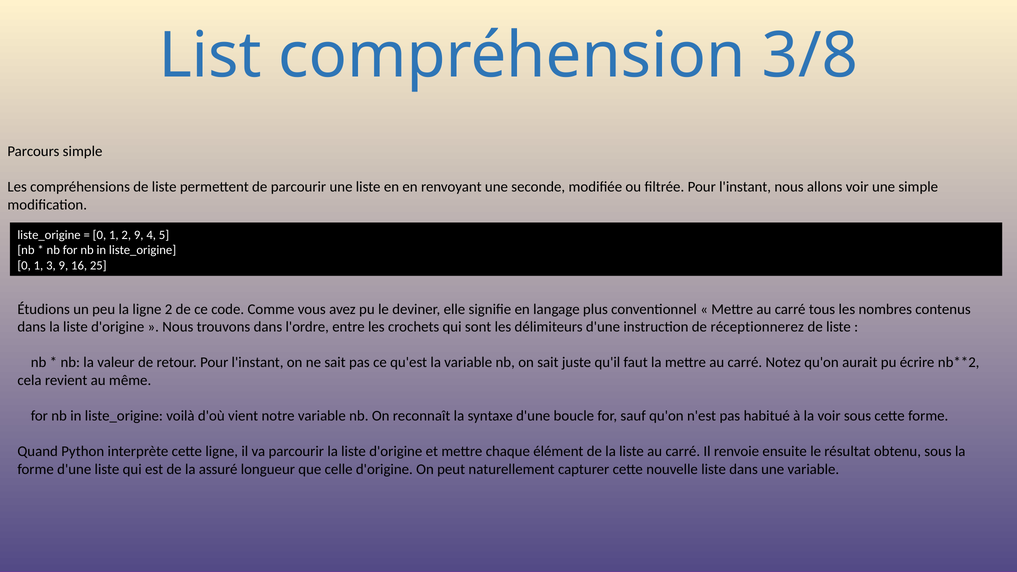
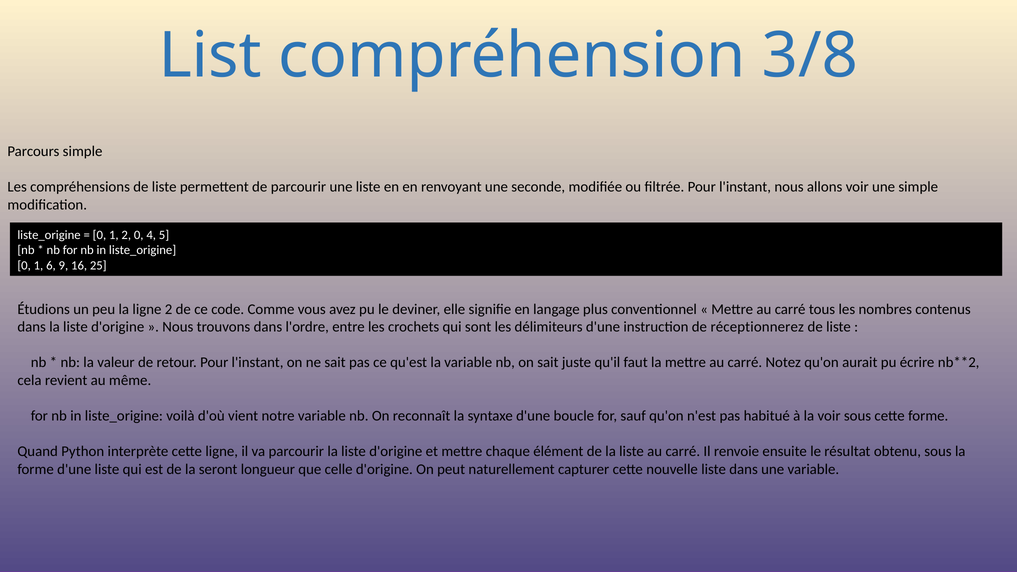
2 9: 9 -> 0
3: 3 -> 6
assuré: assuré -> seront
